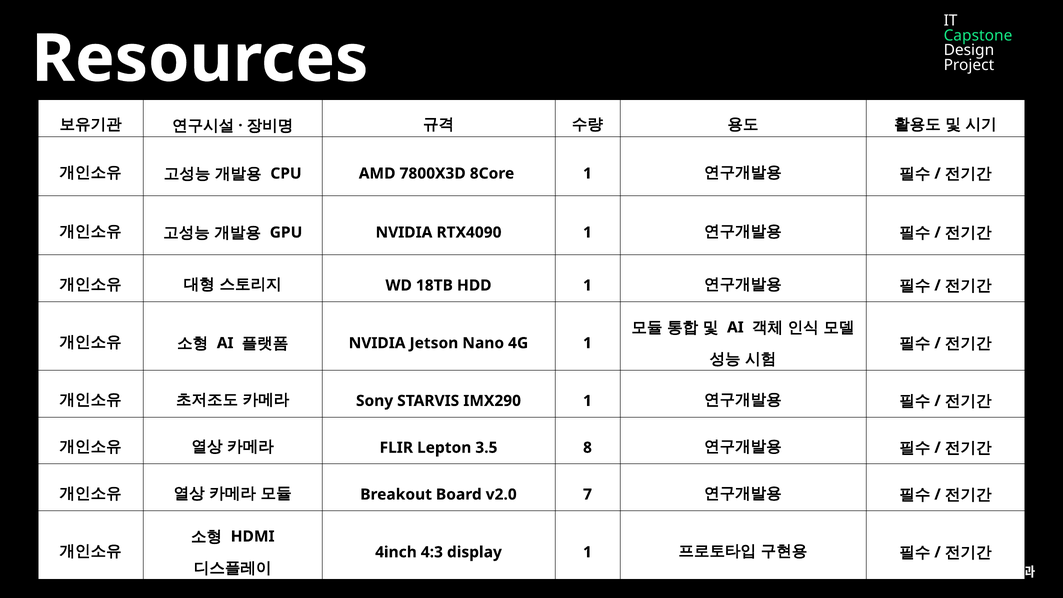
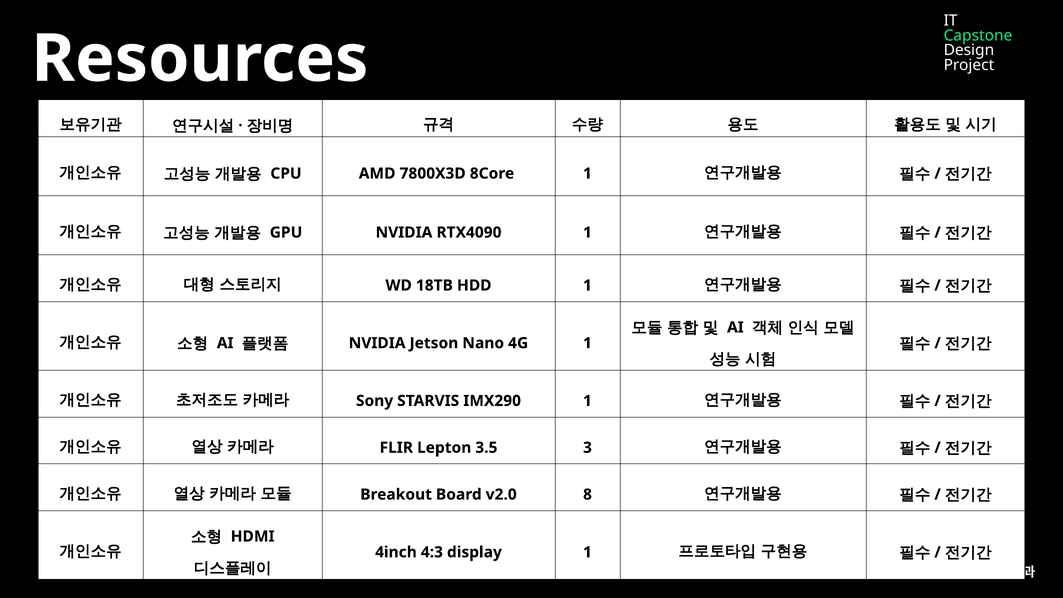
8: 8 -> 3
7: 7 -> 8
